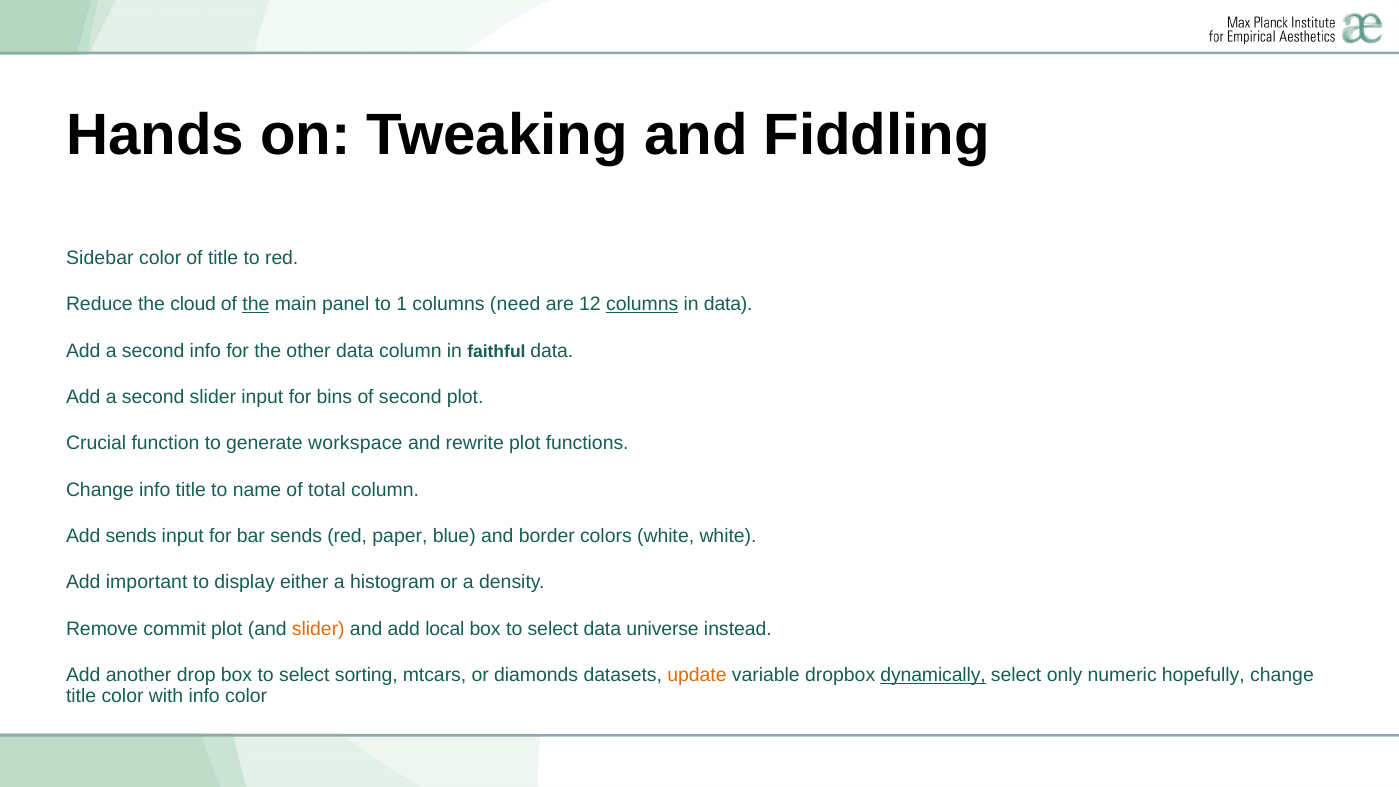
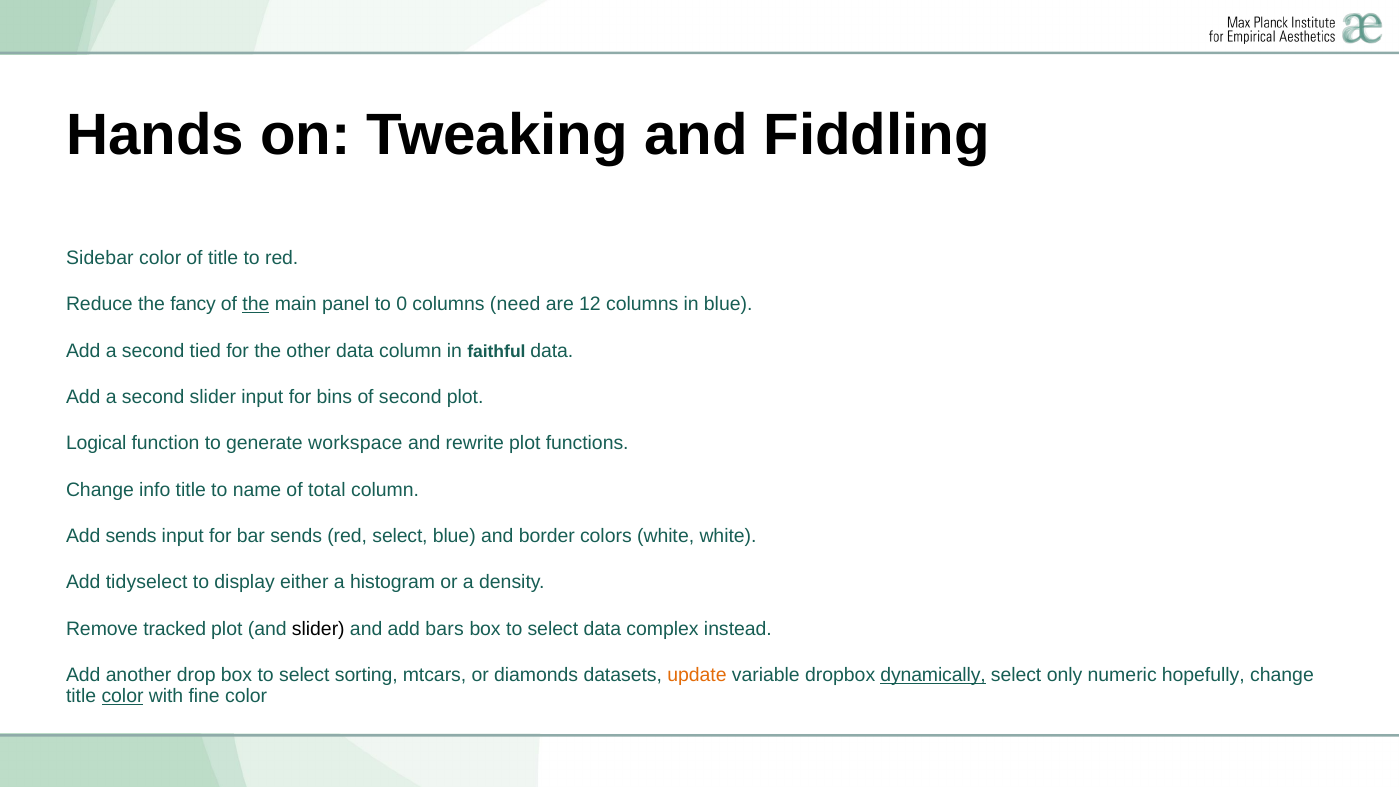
cloud: cloud -> fancy
1: 1 -> 0
columns at (642, 304) underline: present -> none
in data: data -> blue
second info: info -> tied
Crucial: Crucial -> Logical
red paper: paper -> select
important: important -> tidyselect
commit: commit -> tracked
slider at (318, 629) colour: orange -> black
local: local -> bars
universe: universe -> complex
color at (123, 696) underline: none -> present
with info: info -> fine
